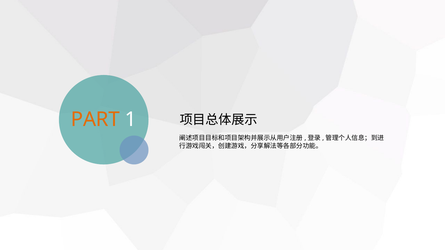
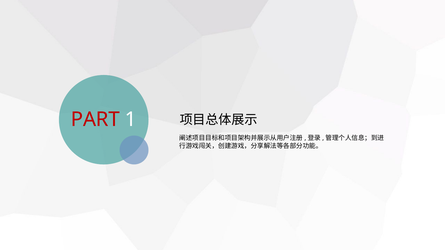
PART colour: orange -> red
